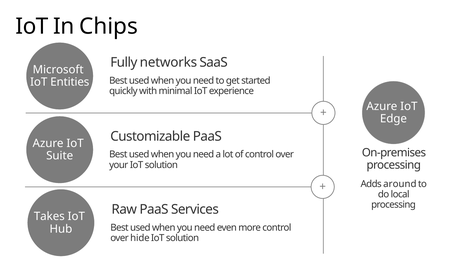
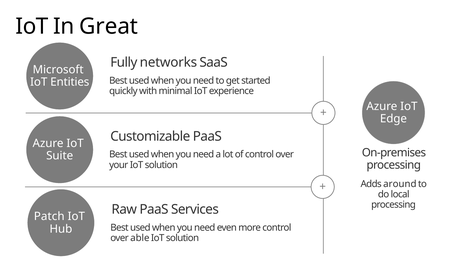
Chips: Chips -> Great
Takes: Takes -> Patch
hide: hide -> able
